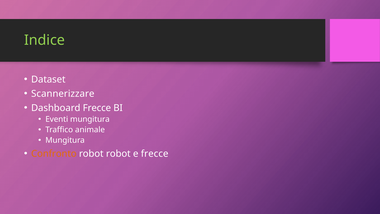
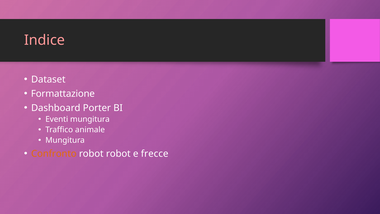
Indice colour: light green -> pink
Scannerizzare: Scannerizzare -> Formattazione
Dashboard Frecce: Frecce -> Porter
